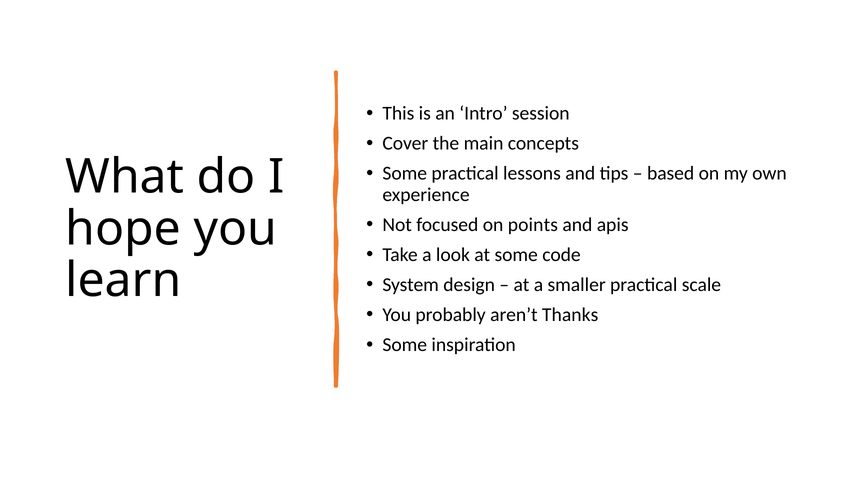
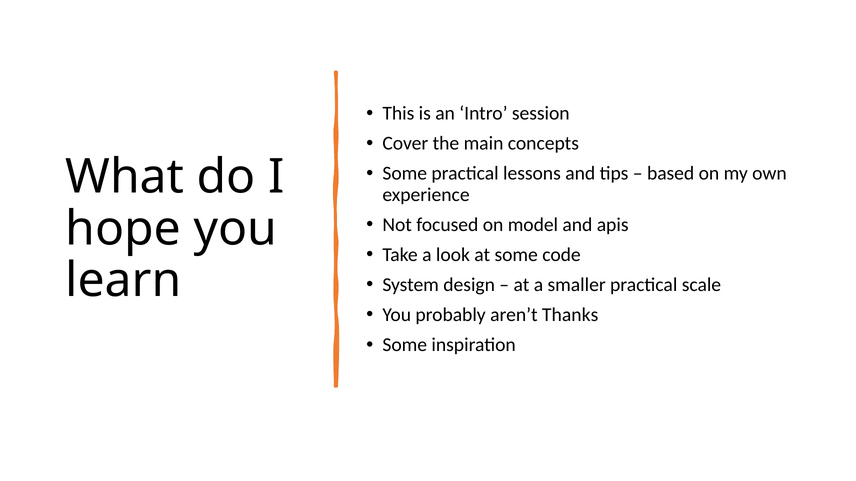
points: points -> model
